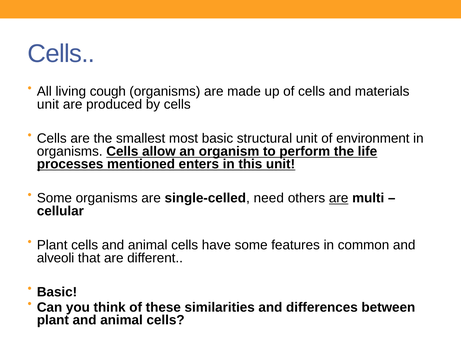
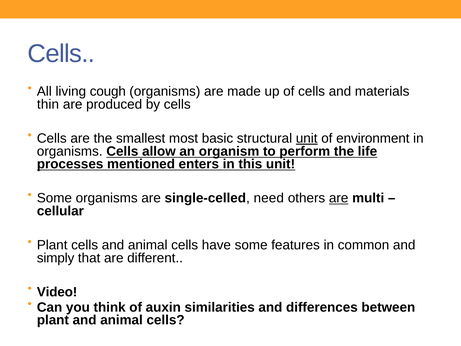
unit at (48, 104): unit -> thin
unit at (307, 138) underline: none -> present
alveoli: alveoli -> simply
Basic at (57, 292): Basic -> Video
these: these -> auxin
